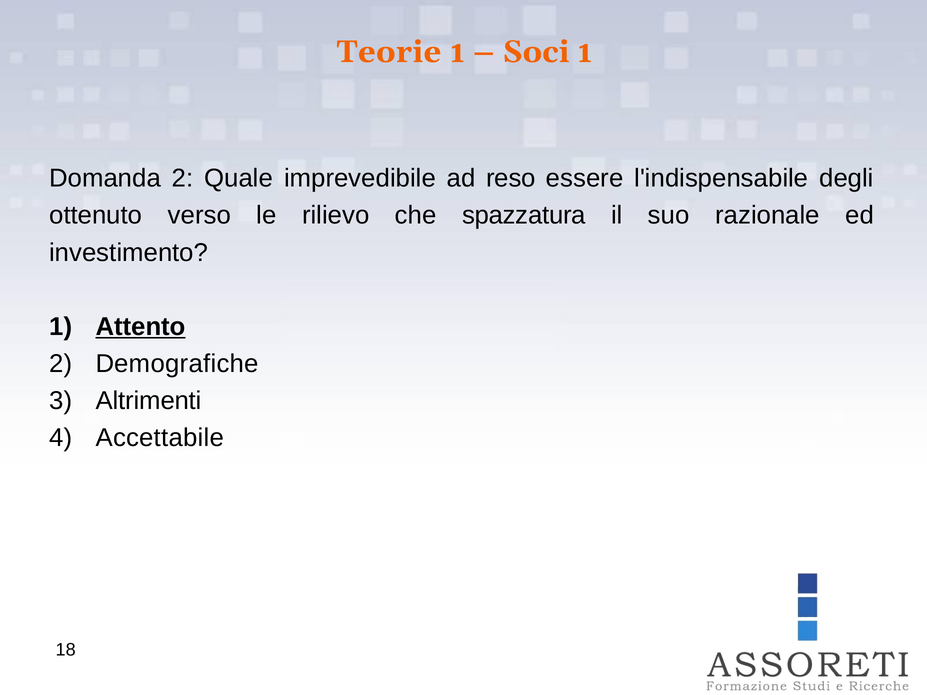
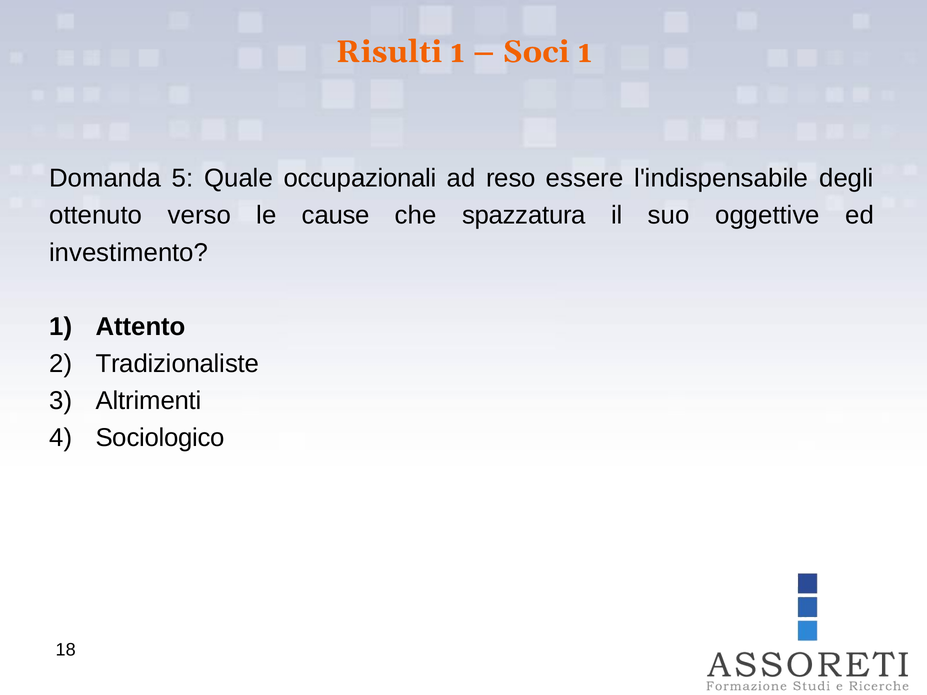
Teorie: Teorie -> Risulti
Domanda 2: 2 -> 5
imprevedibile: imprevedibile -> occupazionali
rilievo: rilievo -> cause
razionale: razionale -> oggettive
Attento underline: present -> none
Demografiche: Demografiche -> Tradizionaliste
Accettabile: Accettabile -> Sociologico
